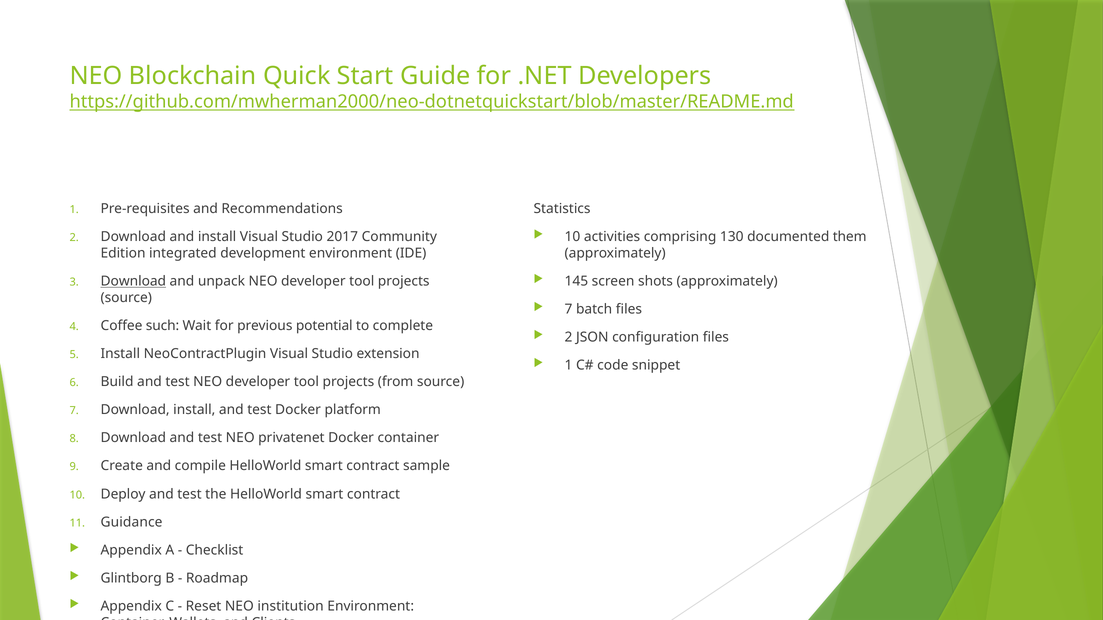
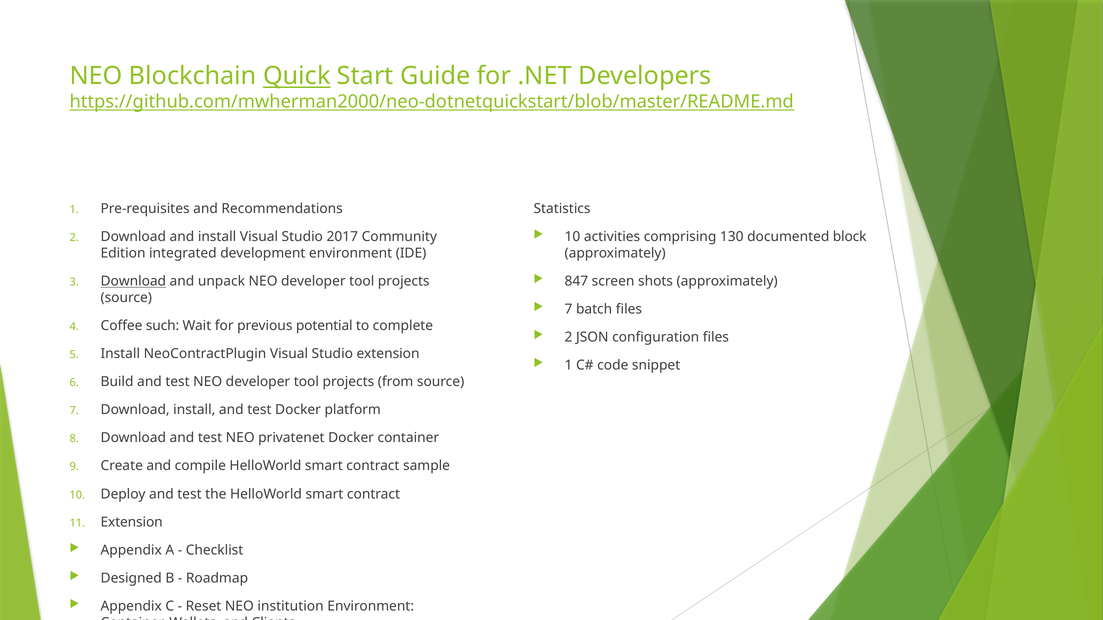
Quick underline: none -> present
them: them -> block
145: 145 -> 847
Guidance at (132, 522): Guidance -> Extension
Glintborg: Glintborg -> Designed
